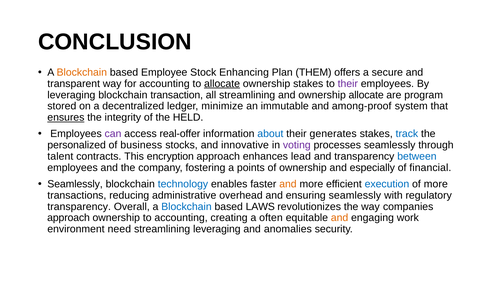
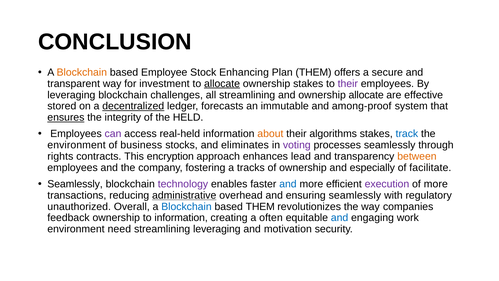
for accounting: accounting -> investment
transaction: transaction -> challenges
program: program -> effective
decentralized underline: none -> present
minimize: minimize -> forecasts
real-offer: real-offer -> real-held
about colour: blue -> orange
generates: generates -> algorithms
personalized at (77, 145): personalized -> environment
innovative: innovative -> eliminates
talent: talent -> rights
between colour: blue -> orange
points: points -> tracks
financial: financial -> facilitate
technology colour: blue -> purple
and at (288, 184) colour: orange -> blue
execution colour: blue -> purple
administrative underline: none -> present
transparency at (79, 206): transparency -> unauthorized
based LAWS: LAWS -> THEM
approach at (69, 218): approach -> feedback
to accounting: accounting -> information
and at (340, 218) colour: orange -> blue
anomalies: anomalies -> motivation
